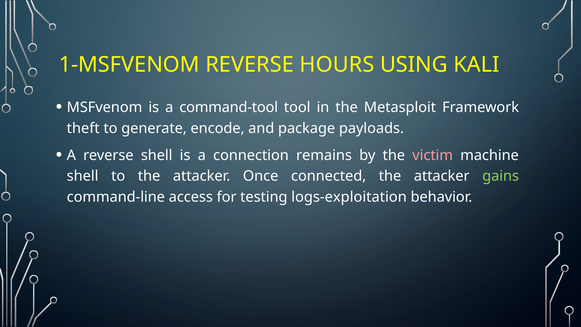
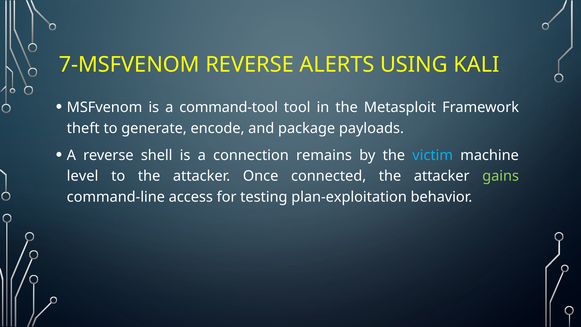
1-MSFVENOM: 1-MSFVENOM -> 7-MSFVENOM
HOURS: HOURS -> ALERTS
victim colour: pink -> light blue
shell at (83, 176): shell -> level
logs-exploitation: logs-exploitation -> plan-exploitation
